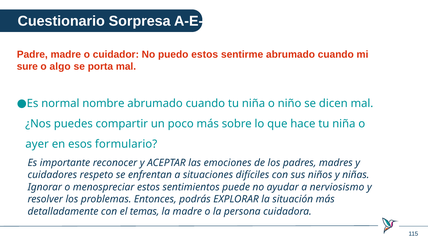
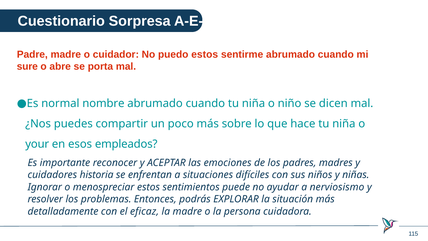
algo: algo -> abre
ayer: ayer -> your
formulario: formulario -> empleados
respeto: respeto -> historia
temas: temas -> eficaz
